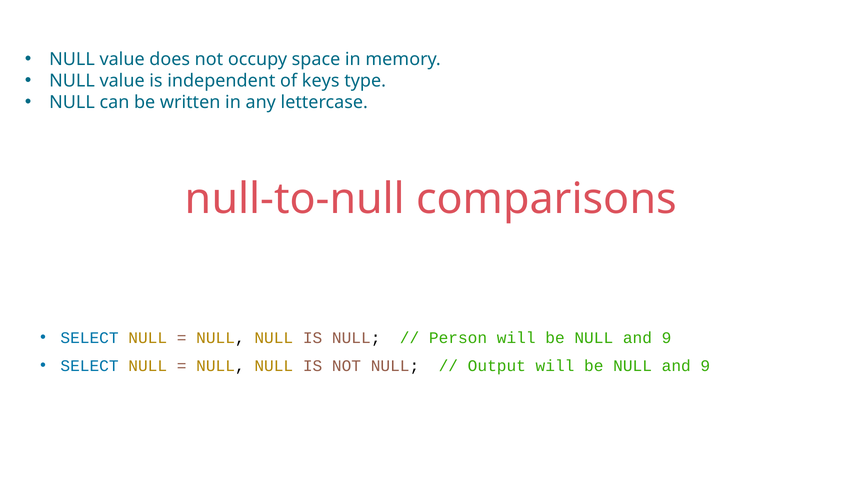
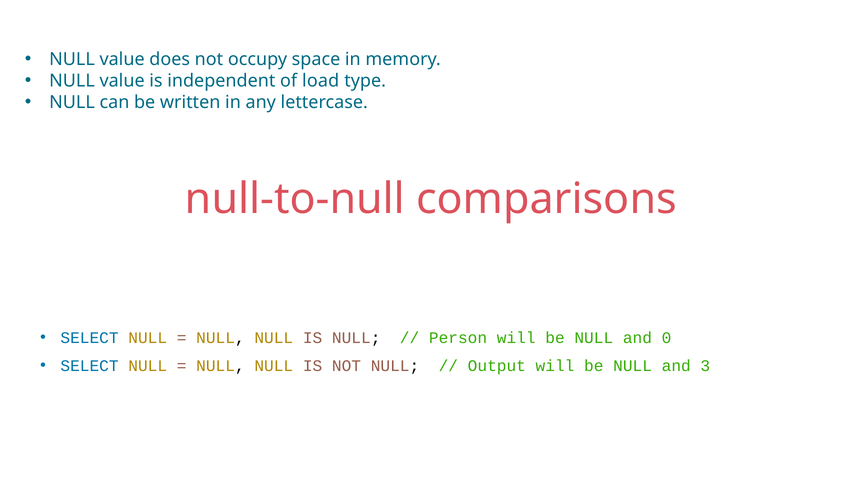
keys: keys -> load
9 at (667, 338): 9 -> 0
9 at (705, 366): 9 -> 3
